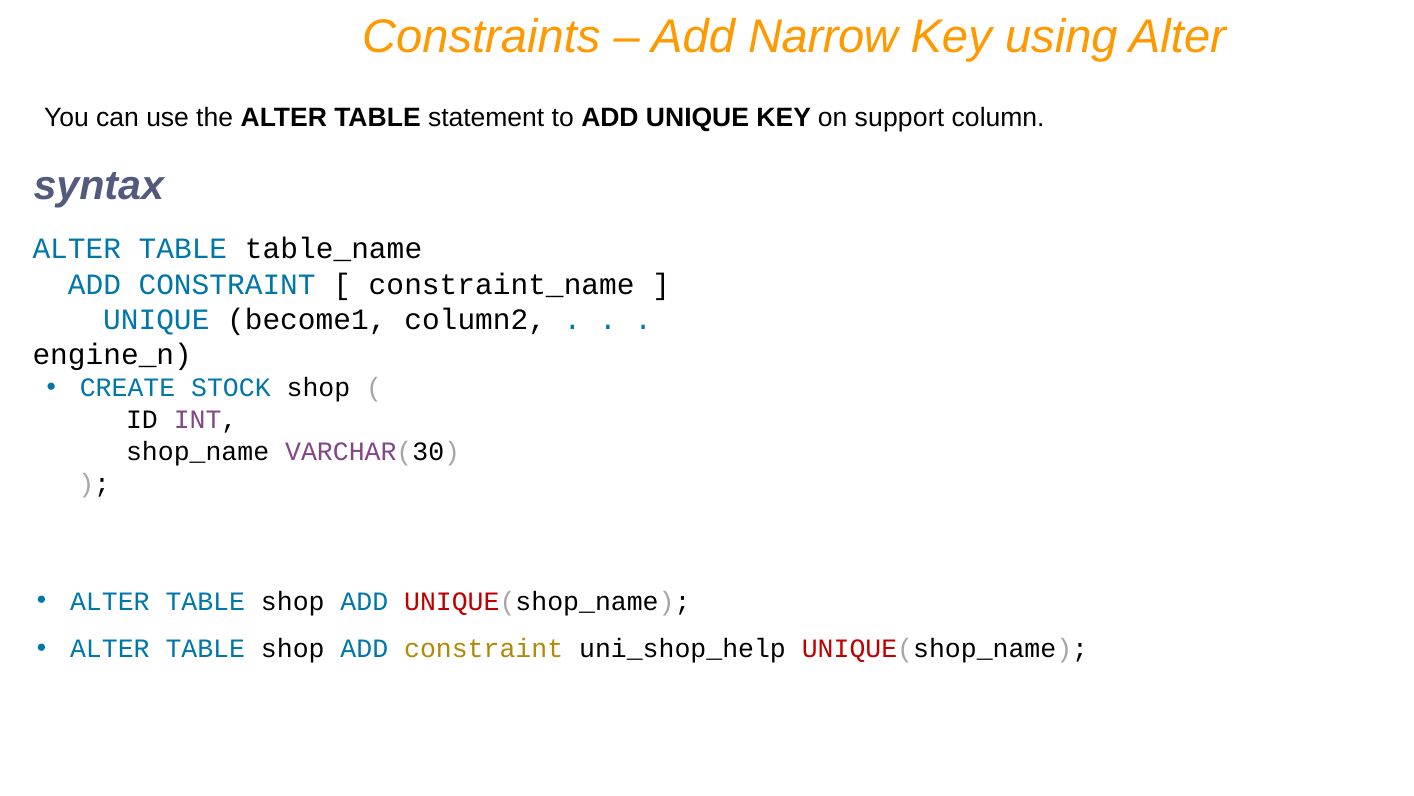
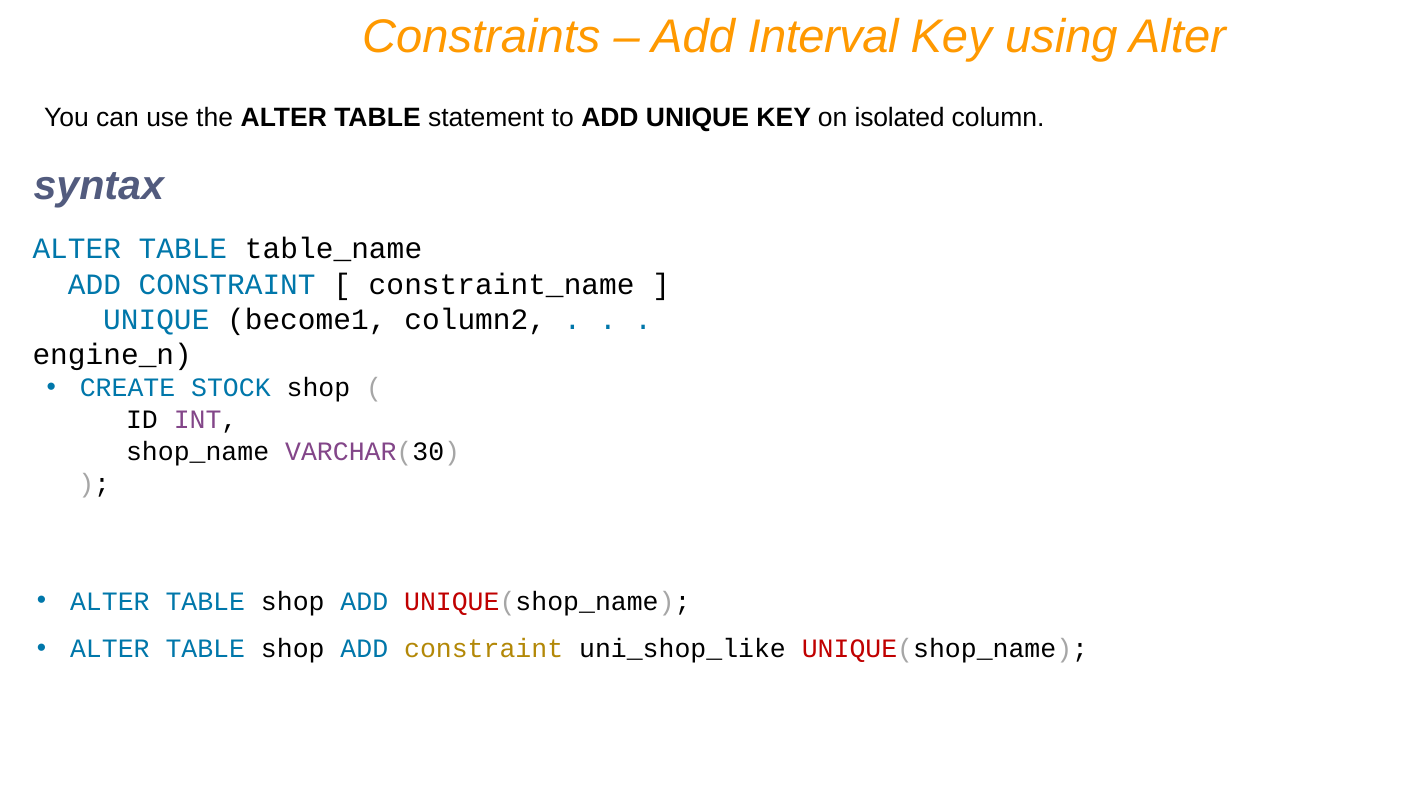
Narrow: Narrow -> Interval
support: support -> isolated
uni_shop_help: uni_shop_help -> uni_shop_like
